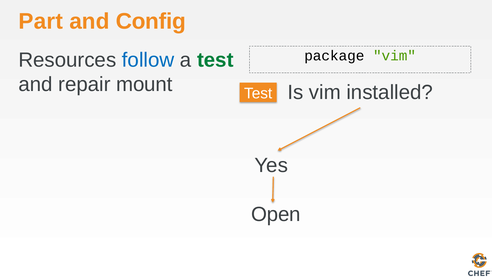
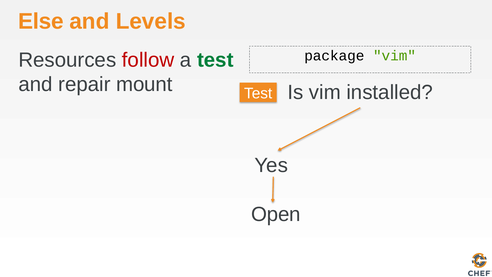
Part: Part -> Else
Config: Config -> Levels
follow colour: blue -> red
